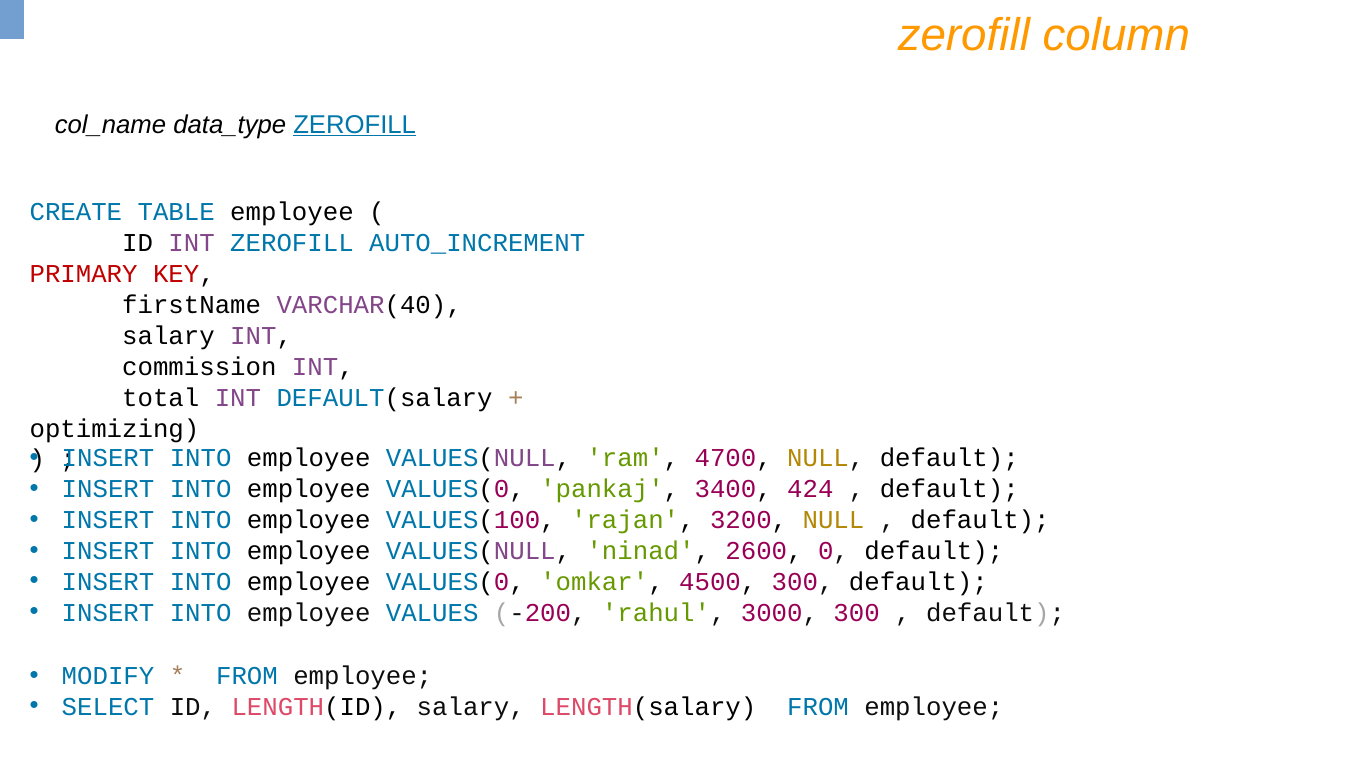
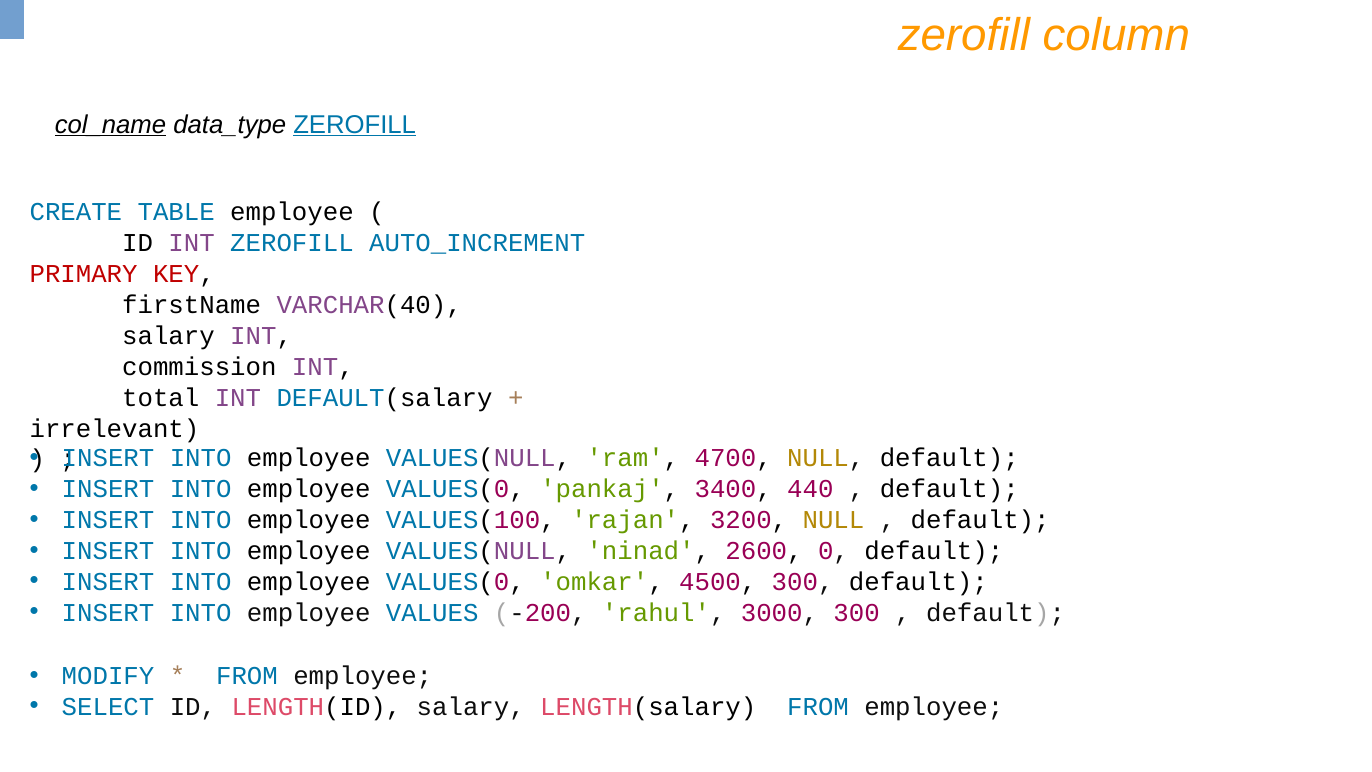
col_name underline: none -> present
optimizing: optimizing -> irrelevant
424: 424 -> 440
